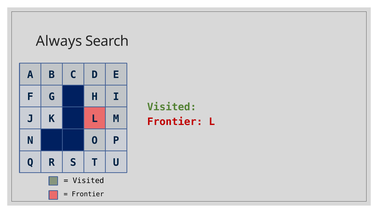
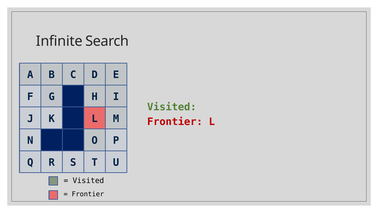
Always: Always -> Infinite
